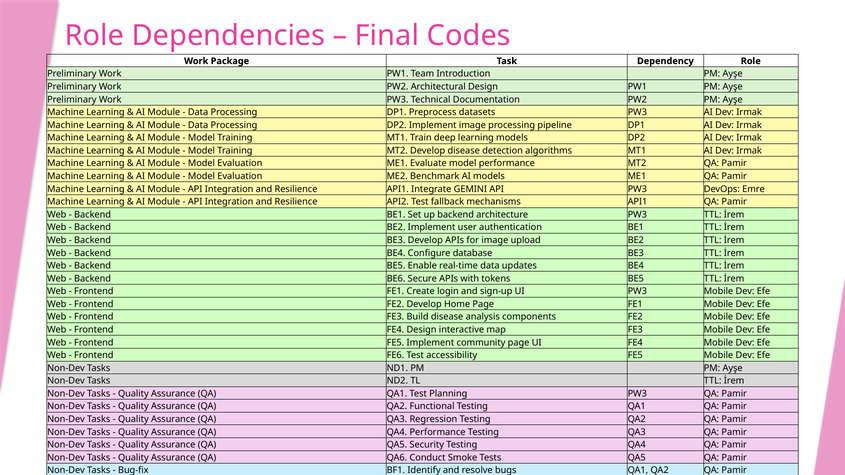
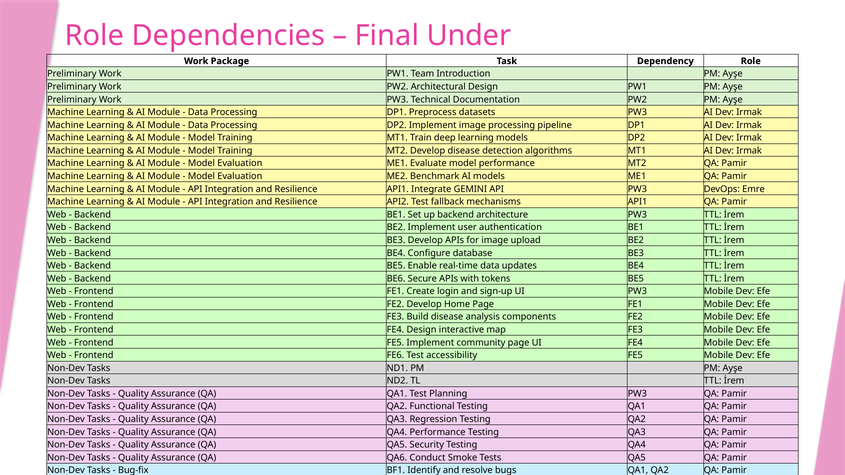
Codes: Codes -> Under
